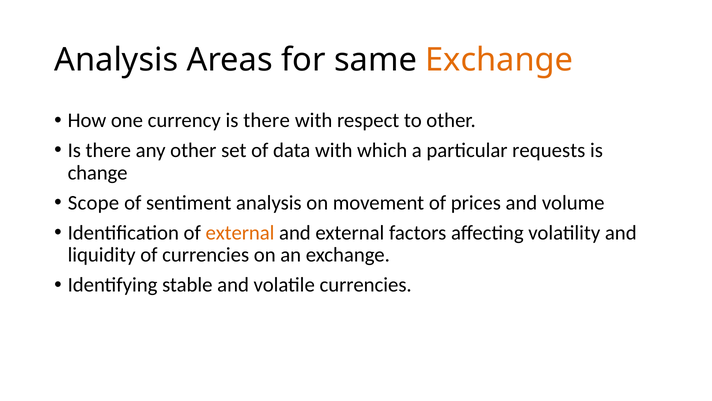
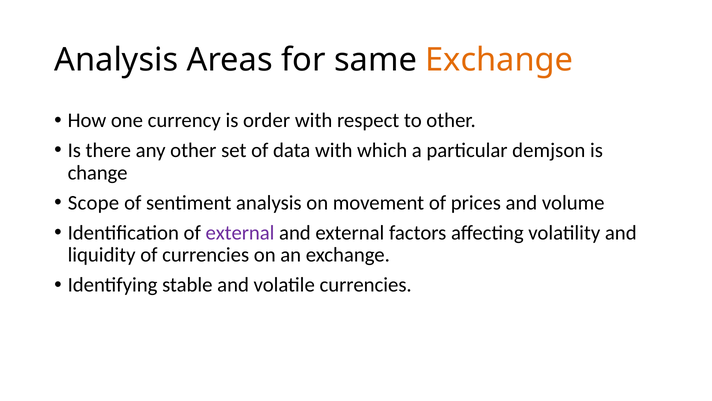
currency is there: there -> order
requests: requests -> demjson
external at (240, 232) colour: orange -> purple
